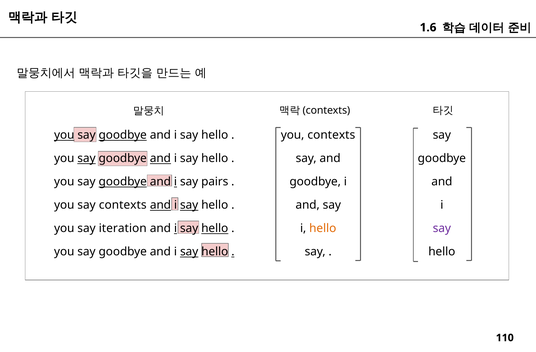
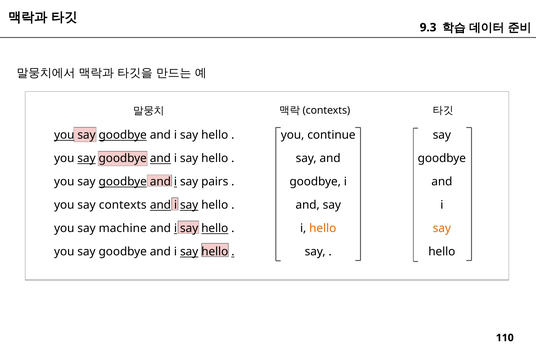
1.6: 1.6 -> 9.3
you contexts: contexts -> continue
iteration: iteration -> machine
say at (442, 228) colour: purple -> orange
